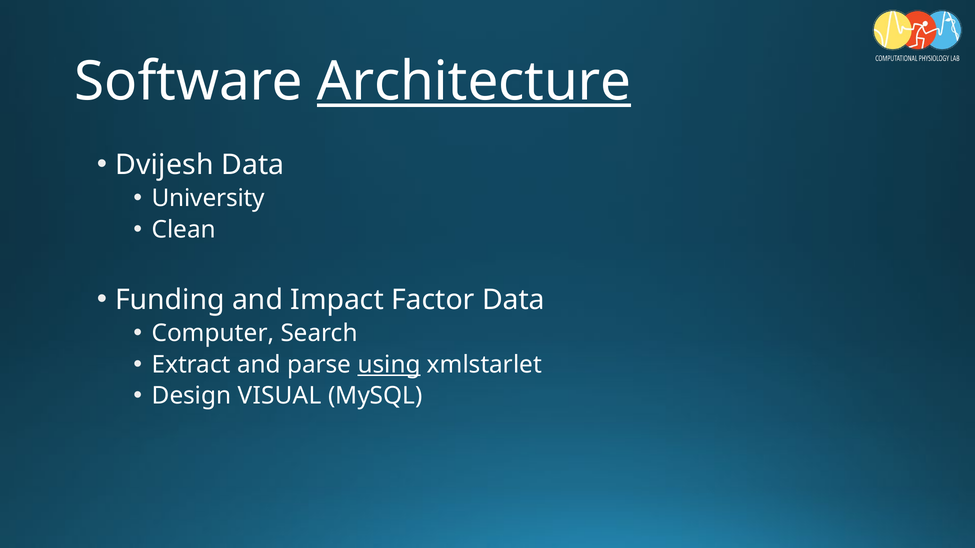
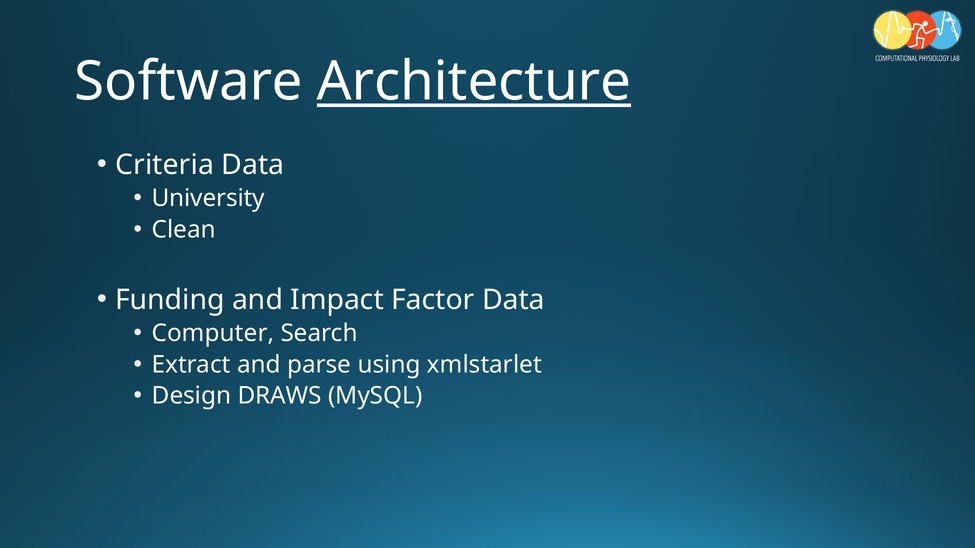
Dvijesh: Dvijesh -> Criteria
using underline: present -> none
VISUAL: VISUAL -> DRAWS
